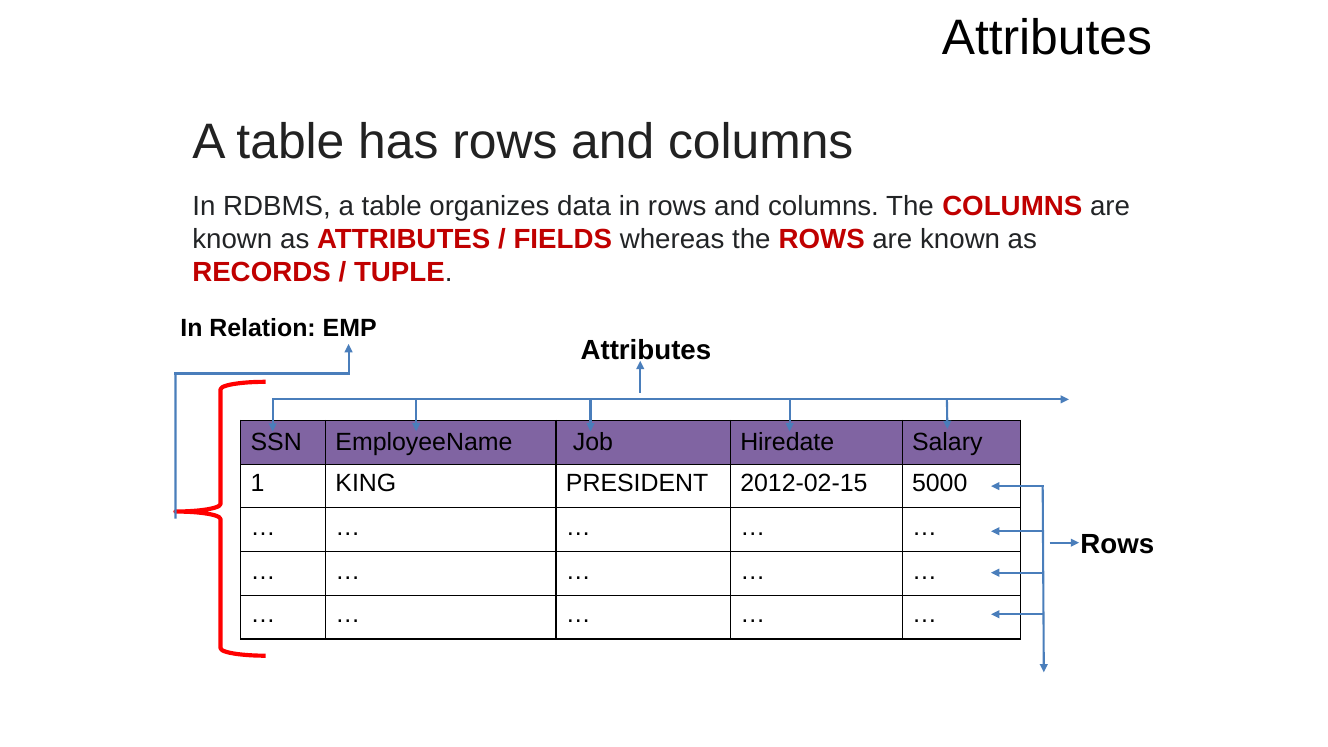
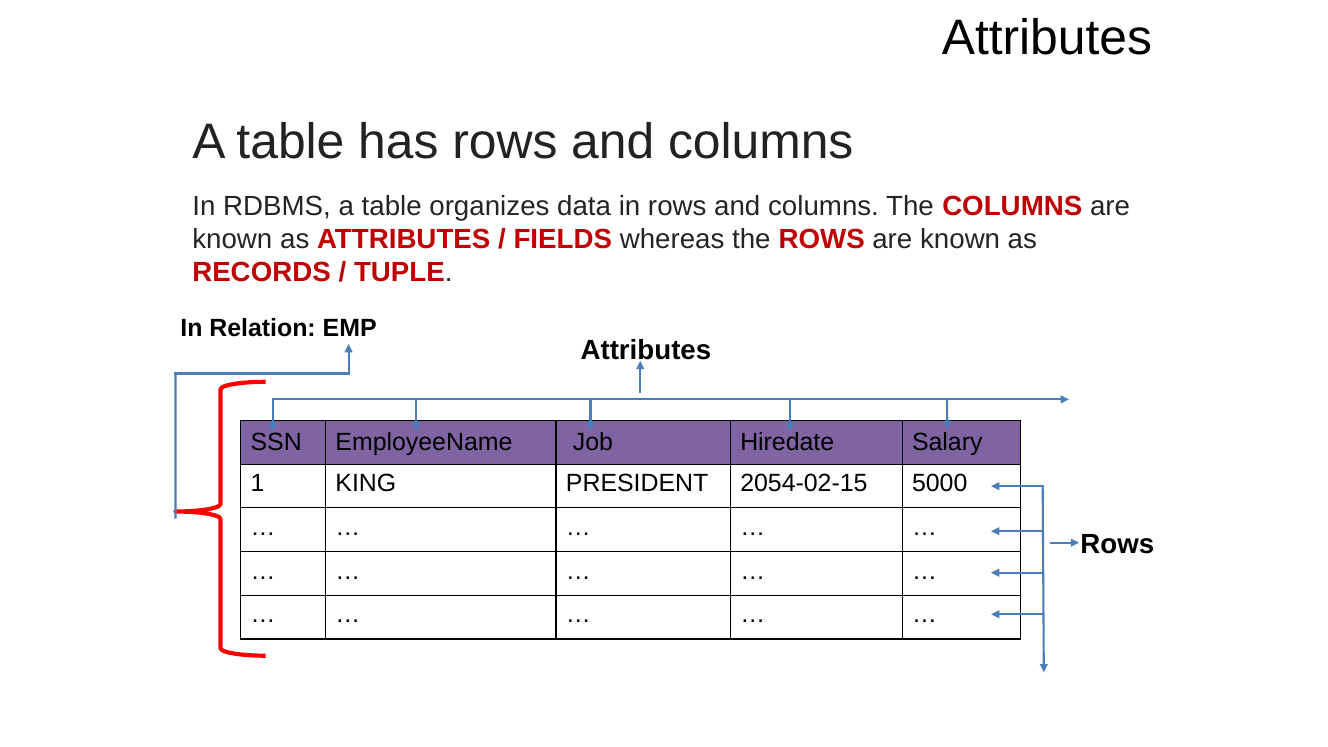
2012-02-15: 2012-02-15 -> 2054-02-15
